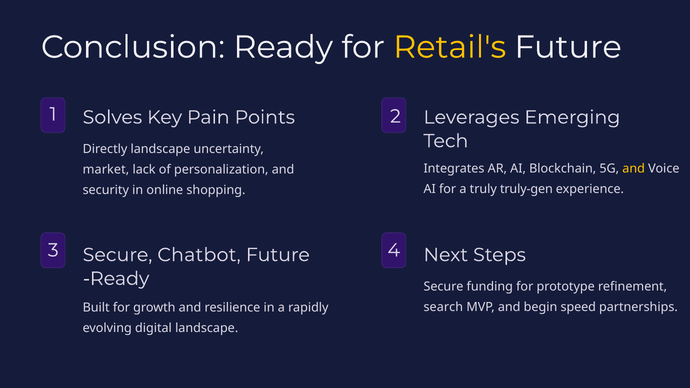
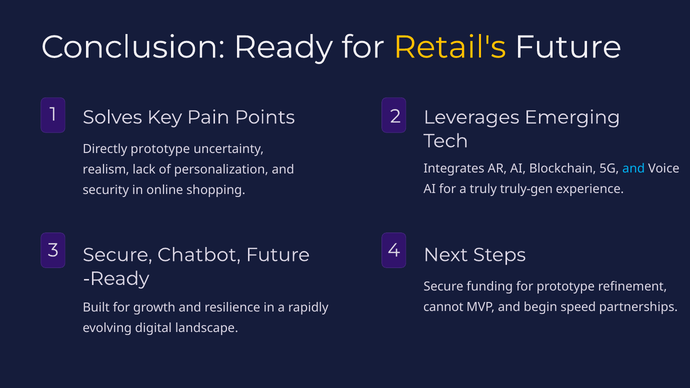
Directly landscape: landscape -> prototype
and at (634, 169) colour: yellow -> light blue
market: market -> realism
search: search -> cannot
